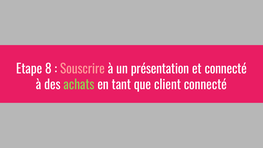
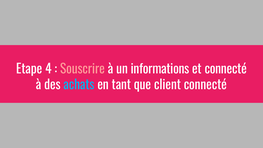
8: 8 -> 4
présentation: présentation -> informations
achats colour: light green -> light blue
